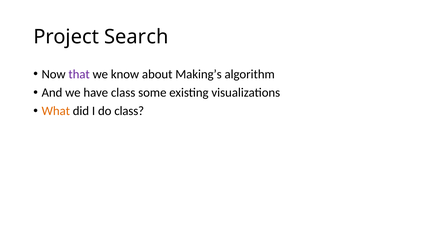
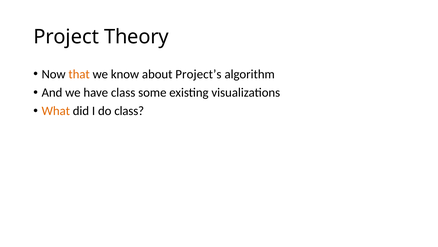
Search: Search -> Theory
that colour: purple -> orange
Making’s: Making’s -> Project’s
